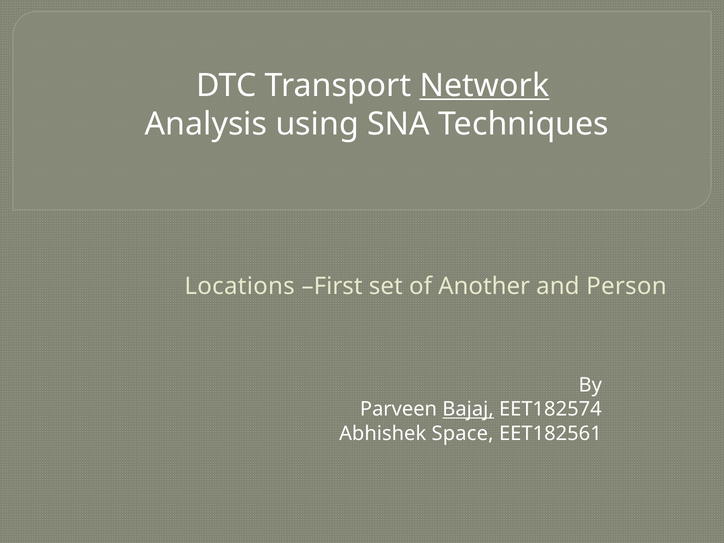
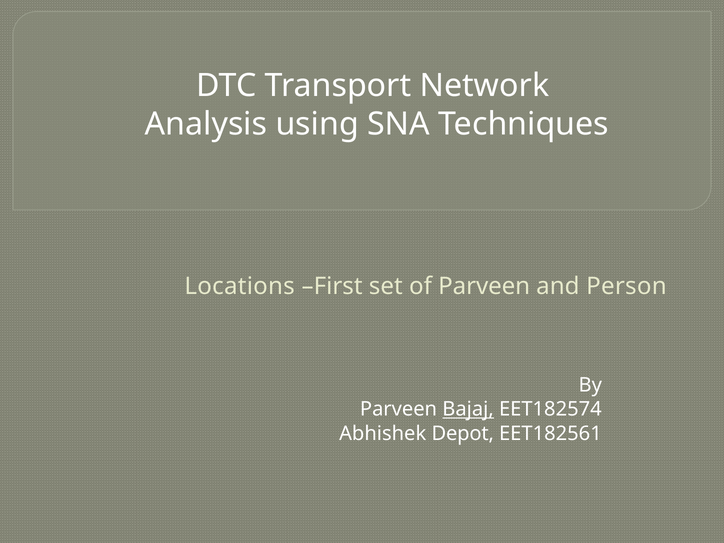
Network underline: present -> none
of Another: Another -> Parveen
Space: Space -> Depot
